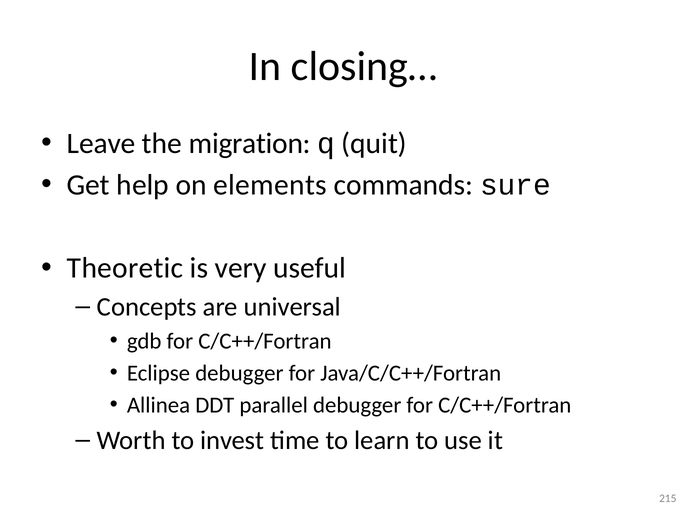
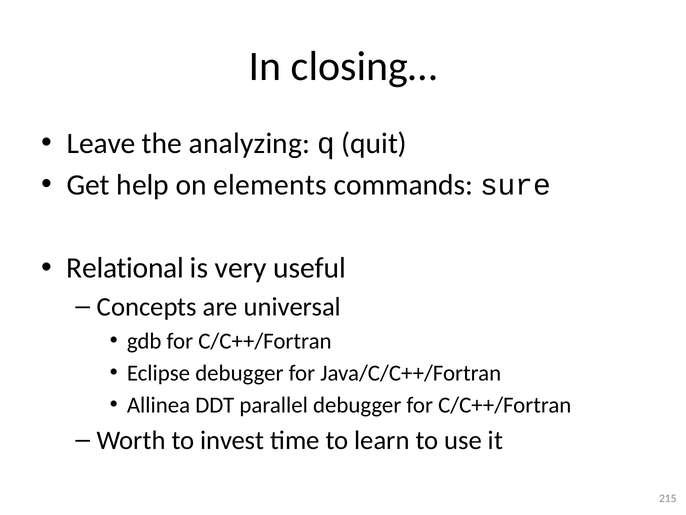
migration: migration -> analyzing
Theoretic: Theoretic -> Relational
